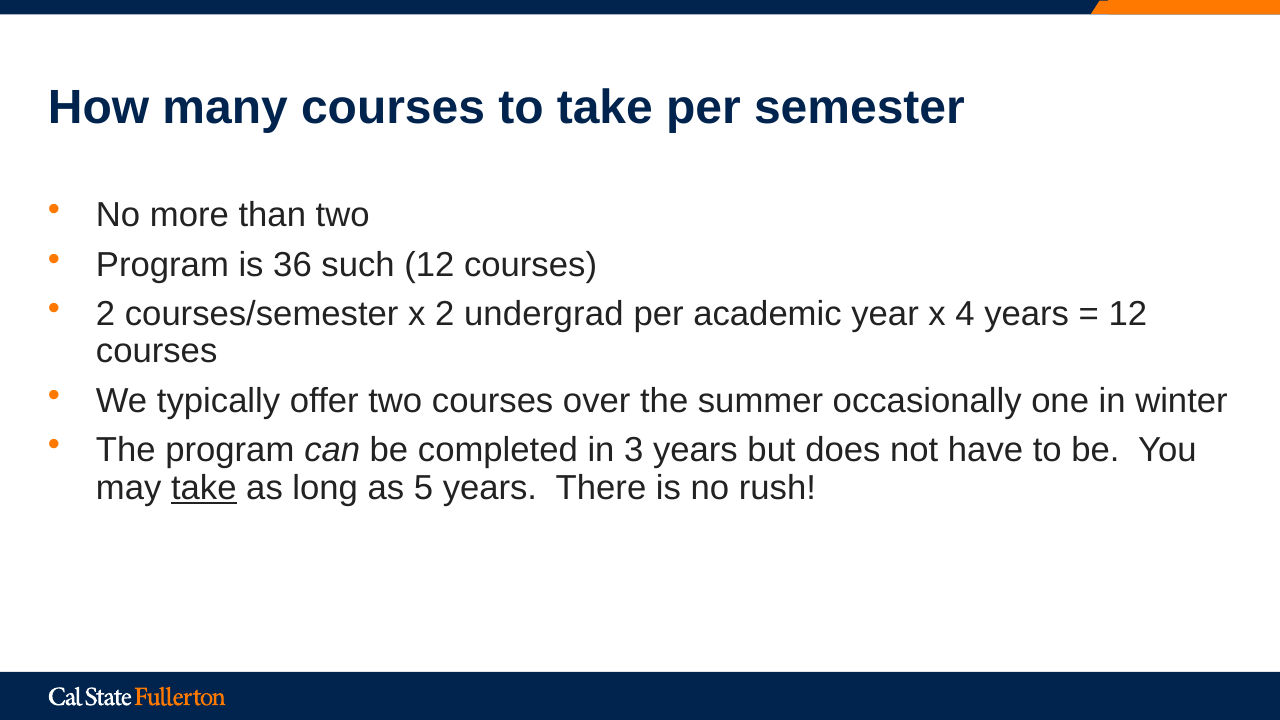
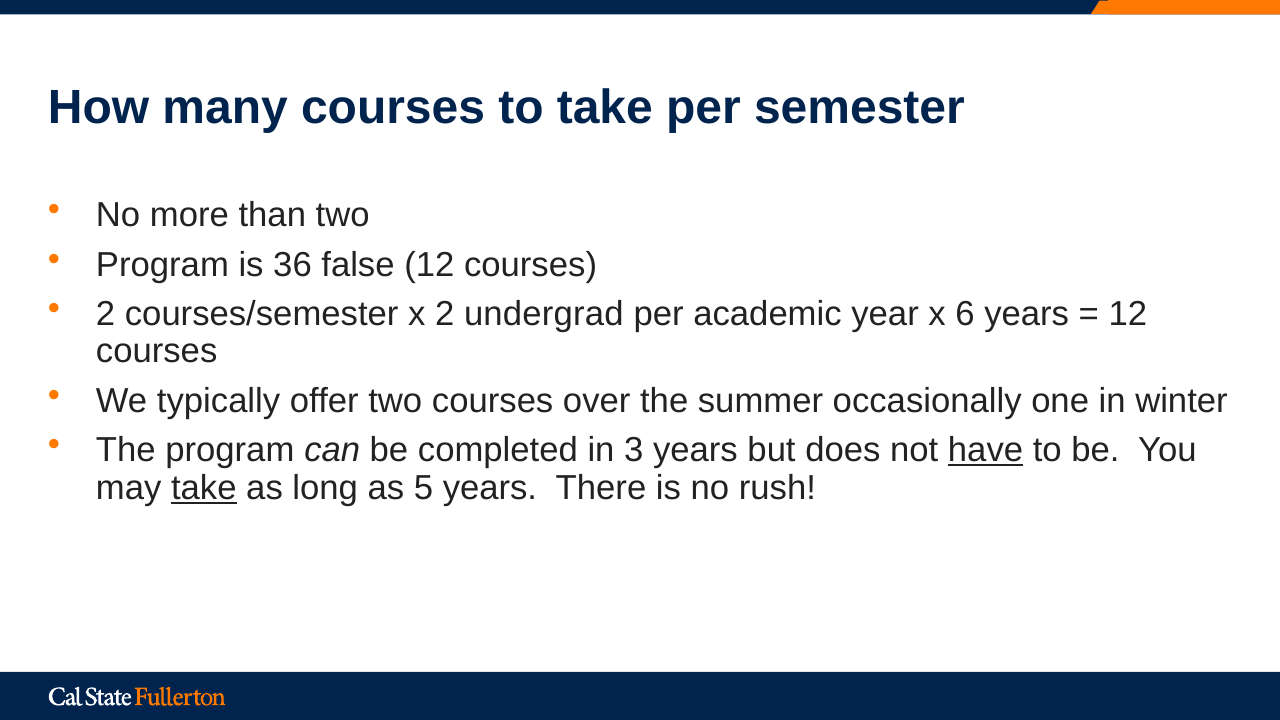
such: such -> false
4: 4 -> 6
have underline: none -> present
